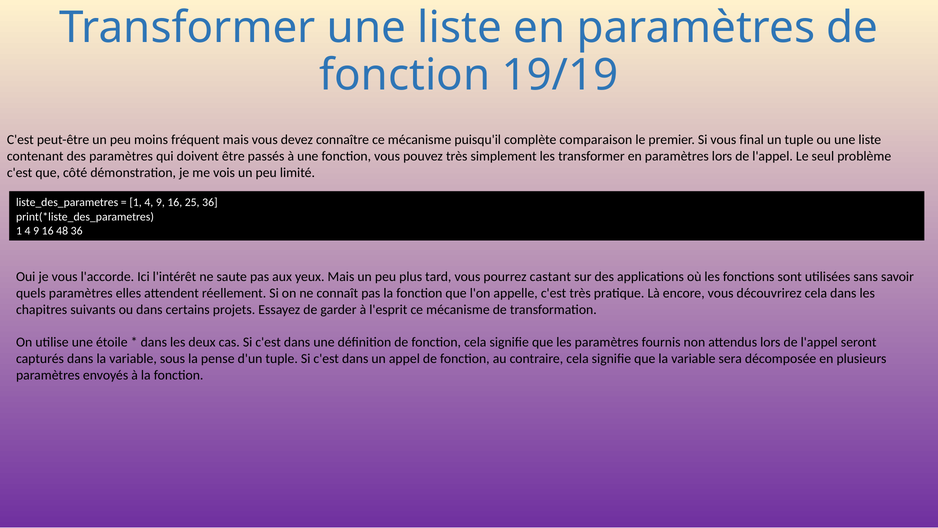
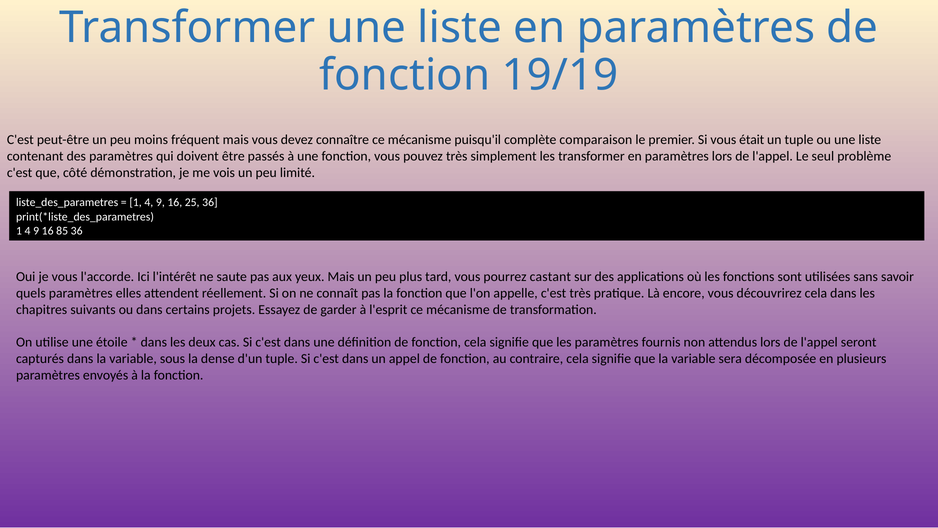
final: final -> était
48: 48 -> 85
pense: pense -> dense
